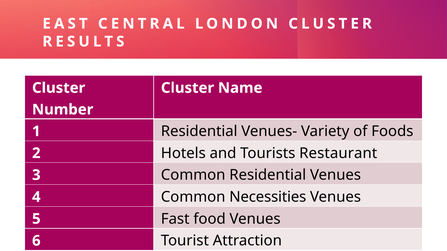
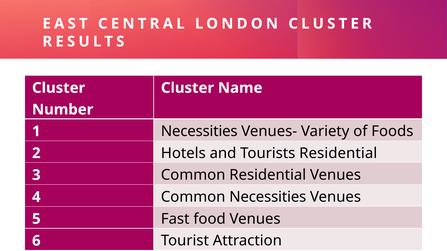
Residential at (199, 131): Residential -> Necessities
Tourists Restaurant: Restaurant -> Residential
